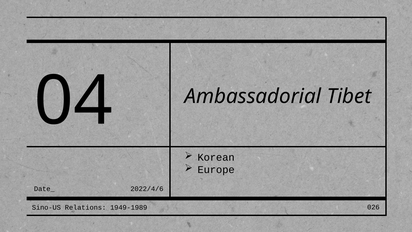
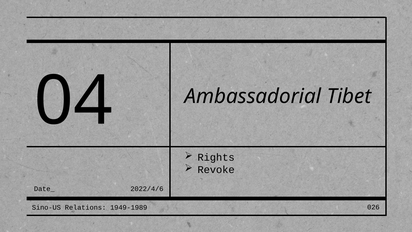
Korean: Korean -> Rights
Europe: Europe -> Revoke
